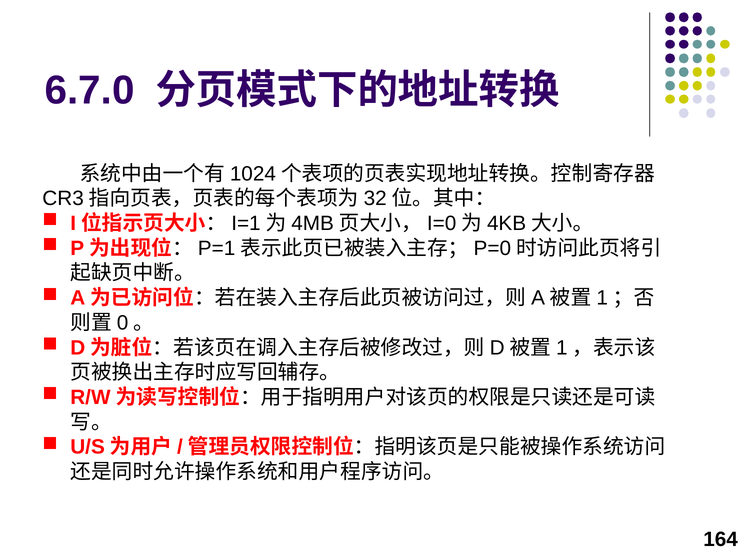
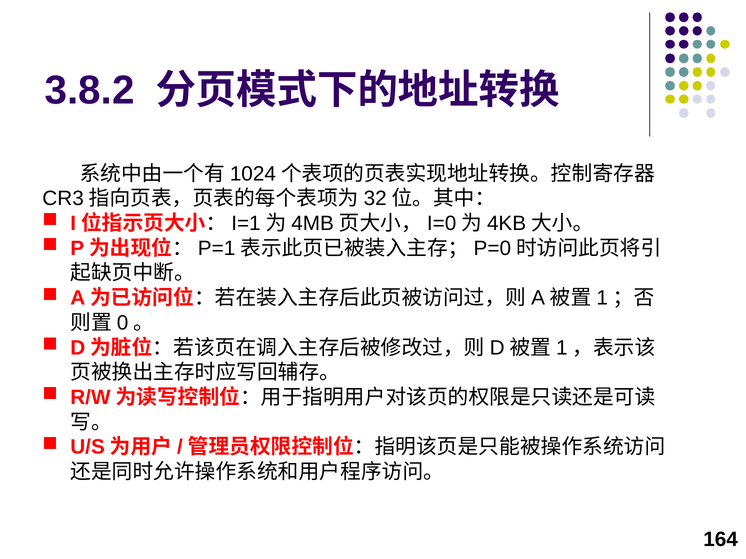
6.7.0: 6.7.0 -> 3.8.2
